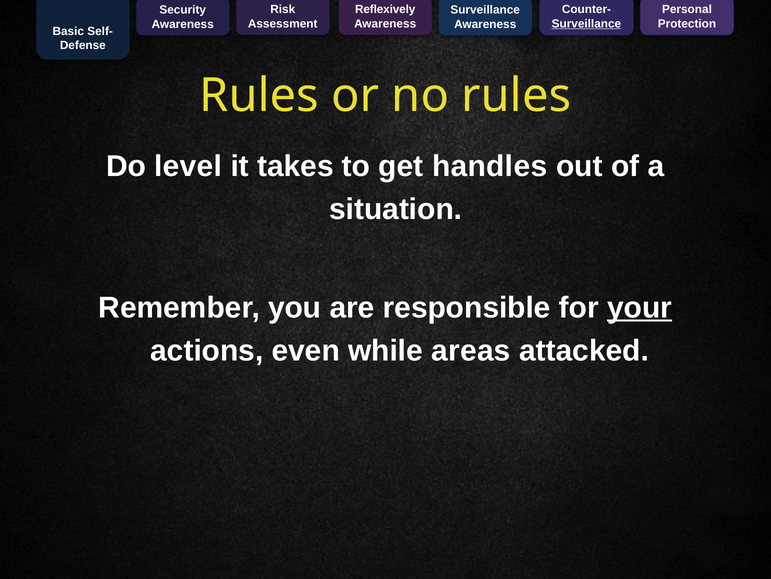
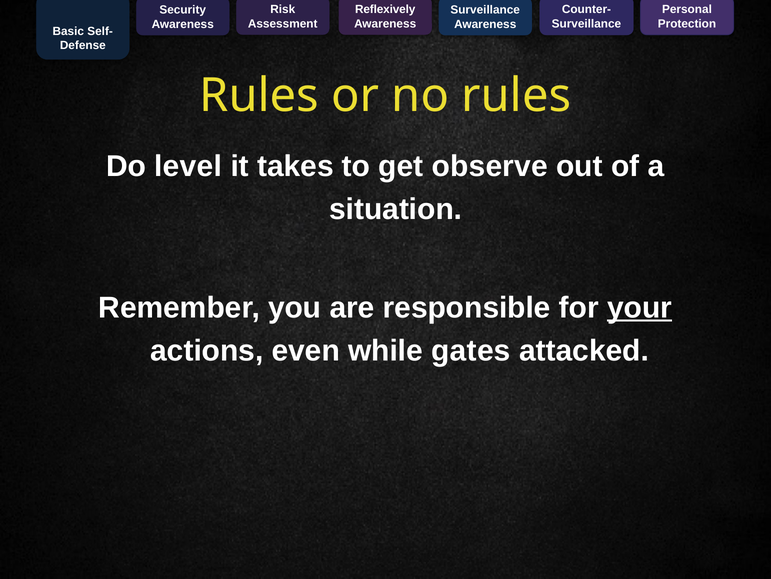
Surveillance at (586, 24) underline: present -> none
handles: handles -> observe
areas: areas -> gates
